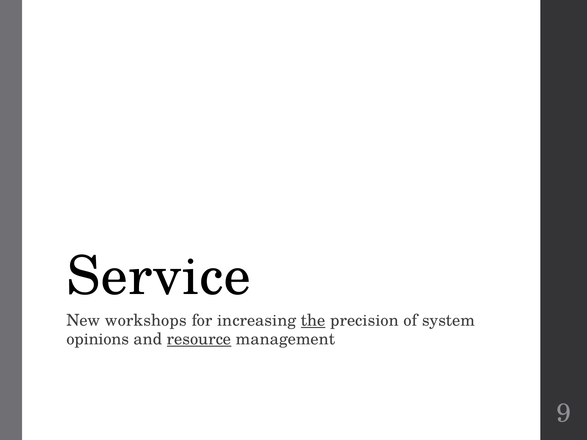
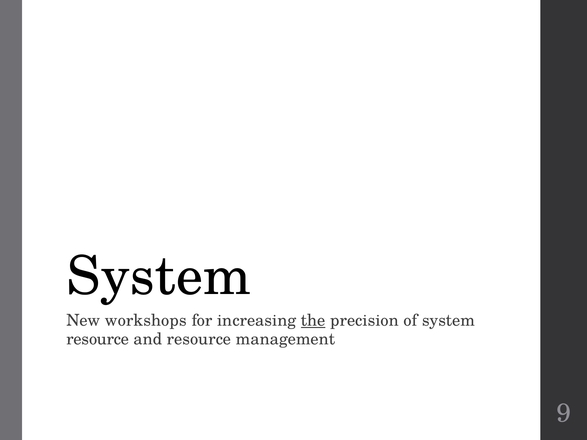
Service at (159, 276): Service -> System
opinions at (98, 339): opinions -> resource
resource at (199, 339) underline: present -> none
